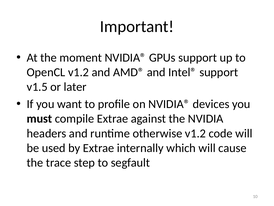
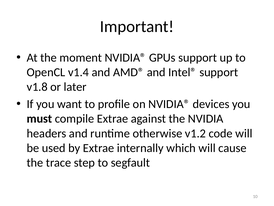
OpenCL v1.2: v1.2 -> v1.4
v1.5: v1.5 -> v1.8
